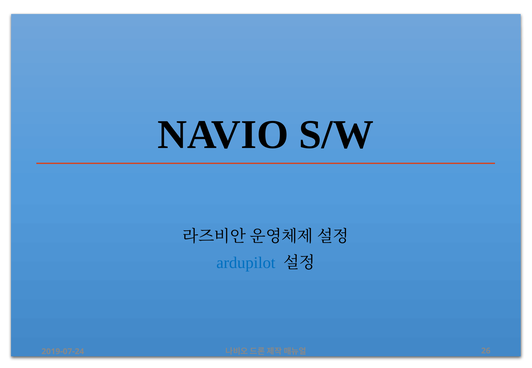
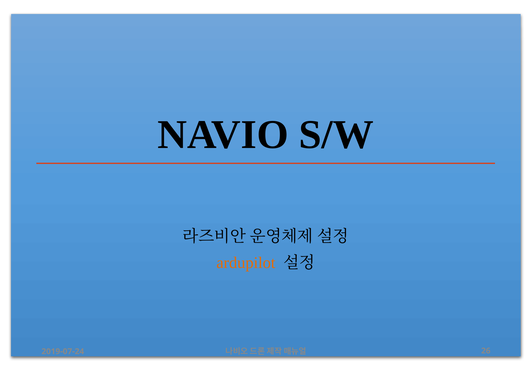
ardupilot colour: blue -> orange
